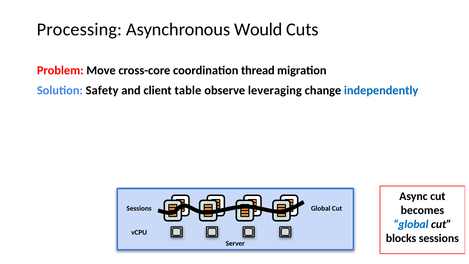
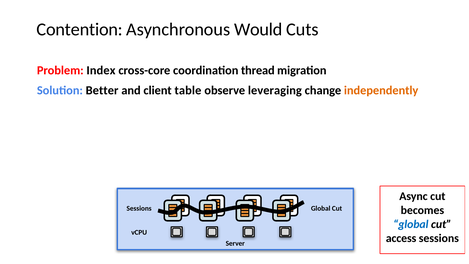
Processing: Processing -> Contention
Move: Move -> Index
Safety: Safety -> Better
independently colour: blue -> orange
blocks: blocks -> access
